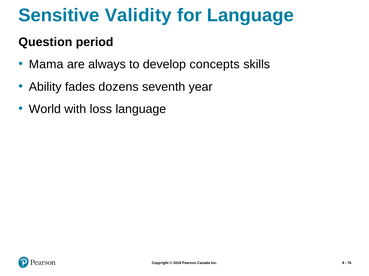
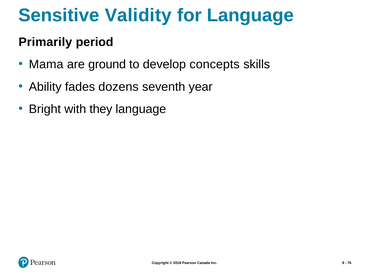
Question: Question -> Primarily
always: always -> ground
World: World -> Bright
loss: loss -> they
